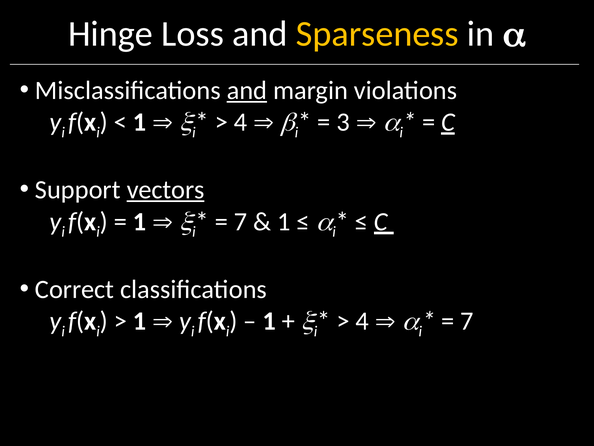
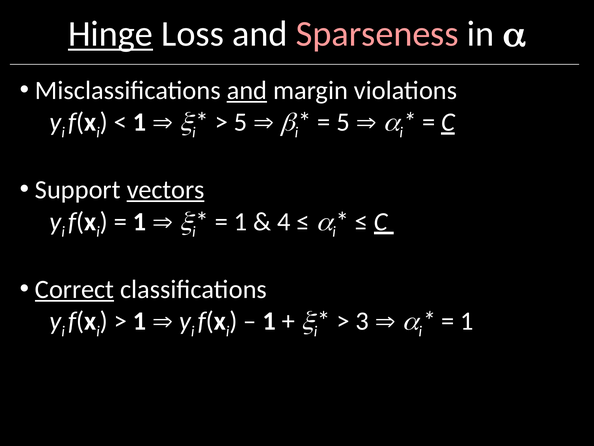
Hinge underline: none -> present
Sparseness colour: yellow -> pink
4 at (240, 122): 4 -> 5
3 at (343, 122): 3 -> 5
7 at (240, 221): 7 -> 1
1 at (284, 221): 1 -> 4
Correct underline: none -> present
4 at (362, 321): 4 -> 3
7 at (467, 321): 7 -> 1
